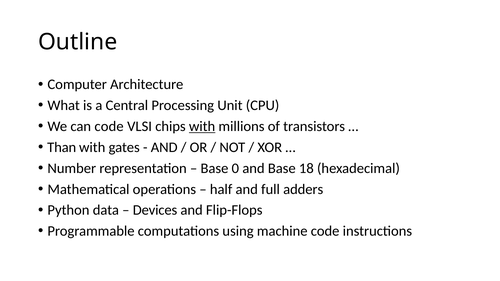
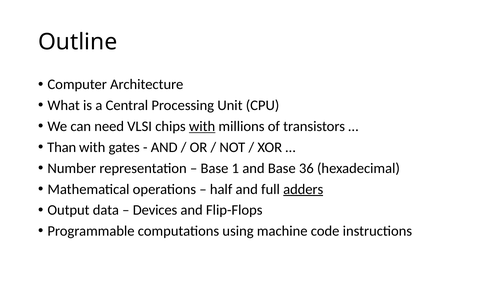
can code: code -> need
0: 0 -> 1
18: 18 -> 36
adders underline: none -> present
Python: Python -> Output
